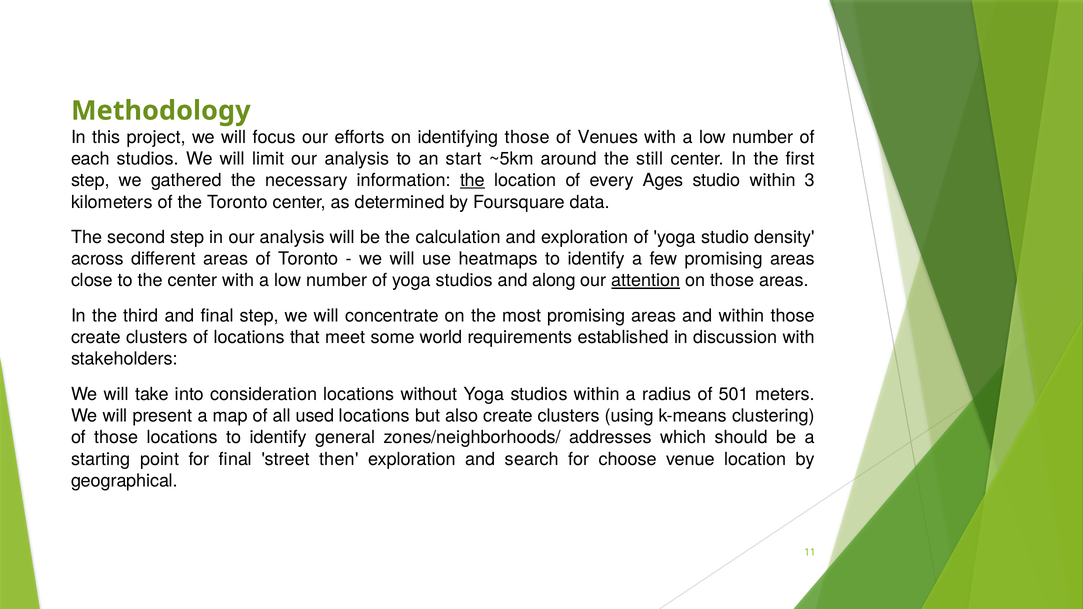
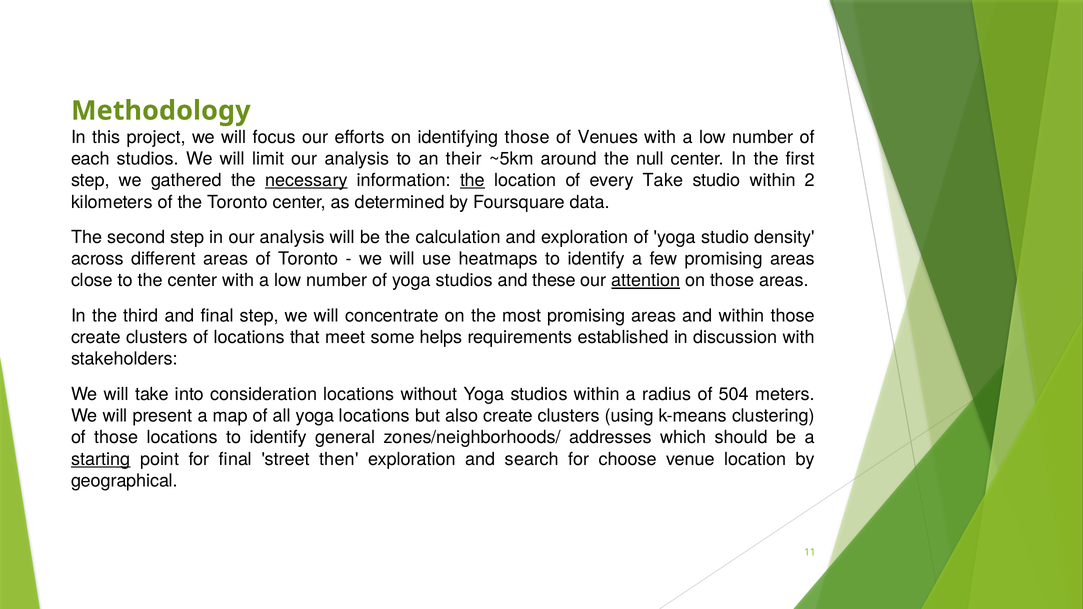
start: start -> their
still: still -> null
necessary underline: none -> present
every Ages: Ages -> Take
3: 3 -> 2
along: along -> these
world: world -> helps
501: 501 -> 504
all used: used -> yoga
starting underline: none -> present
